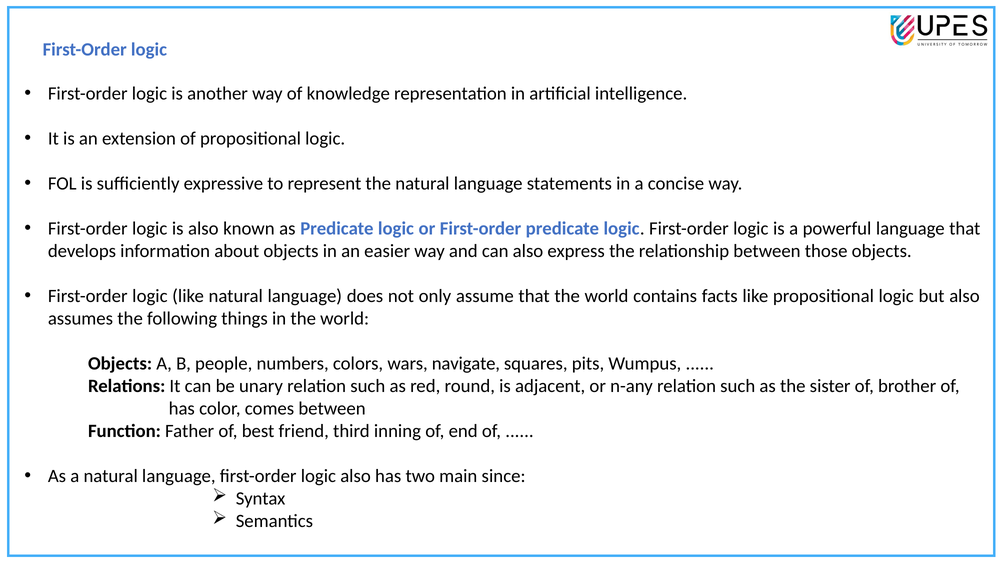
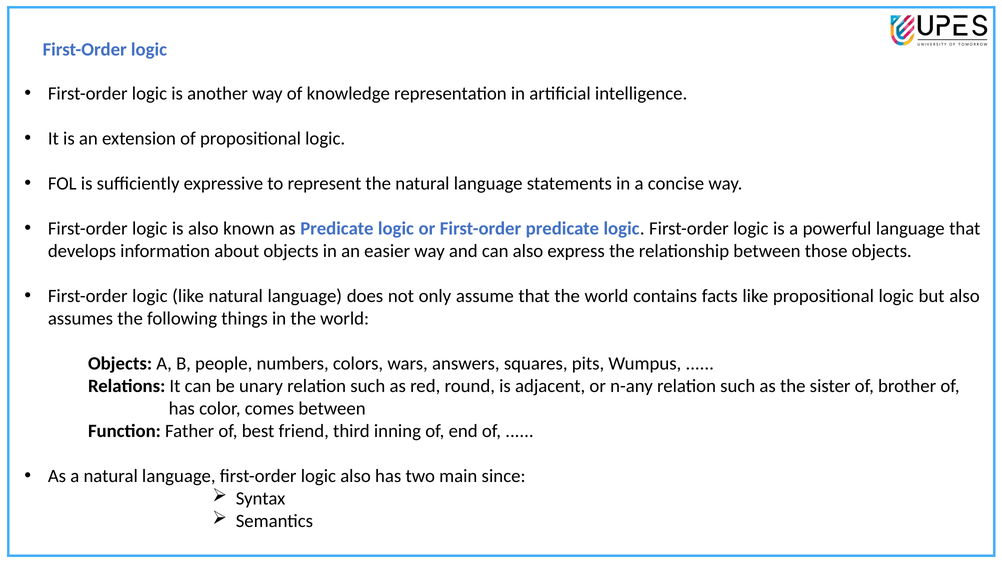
navigate: navigate -> answers
